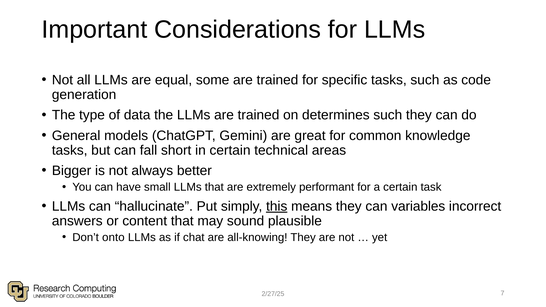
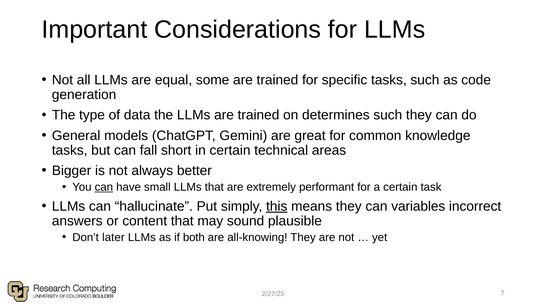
can at (104, 187) underline: none -> present
onto: onto -> later
chat: chat -> both
